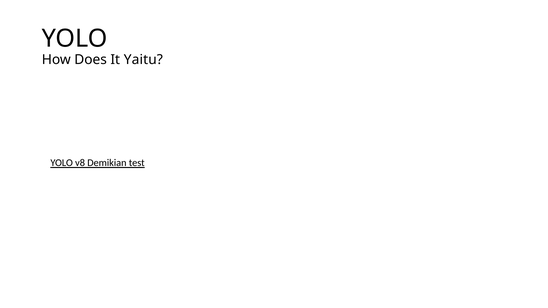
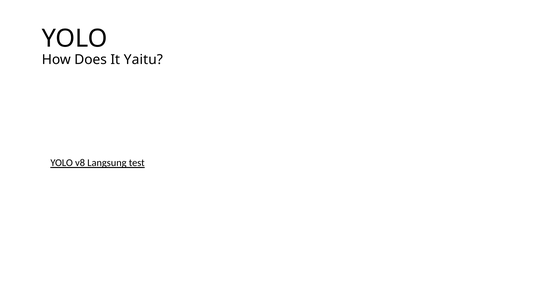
Demikian: Demikian -> Langsung
